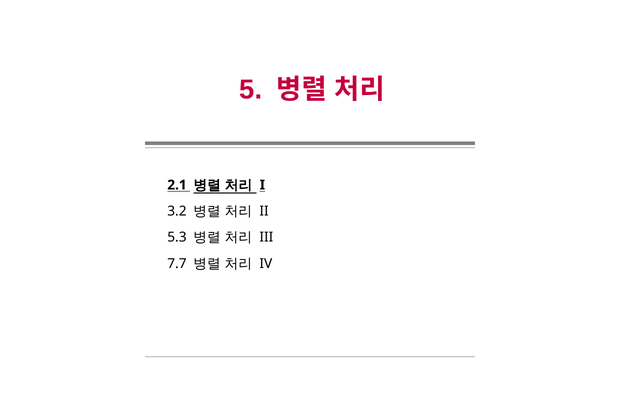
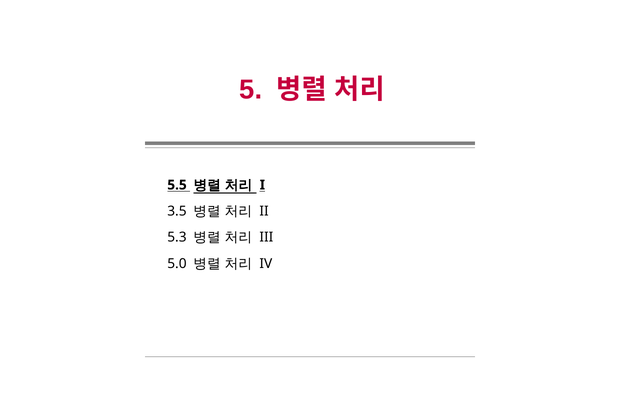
2.1: 2.1 -> 5.5
3.2: 3.2 -> 3.5
7.7: 7.7 -> 5.0
